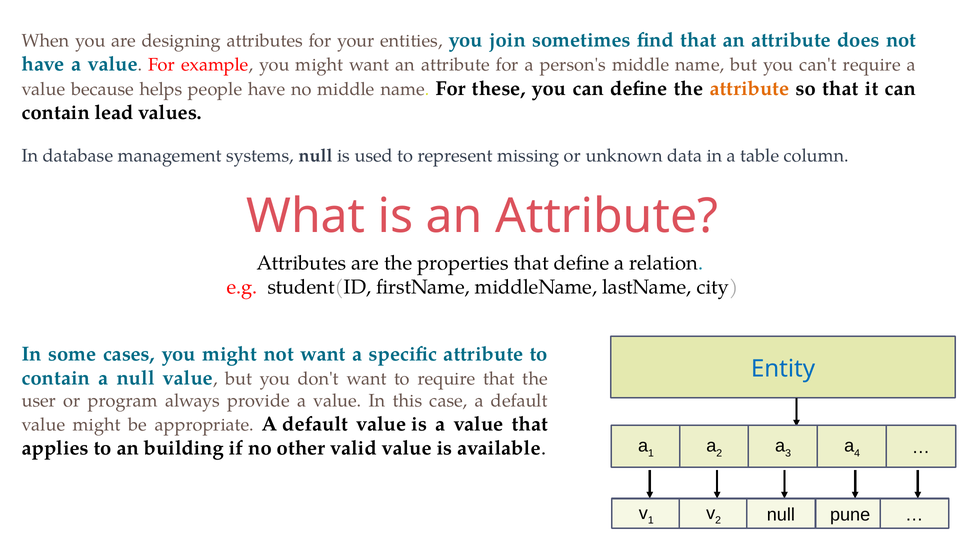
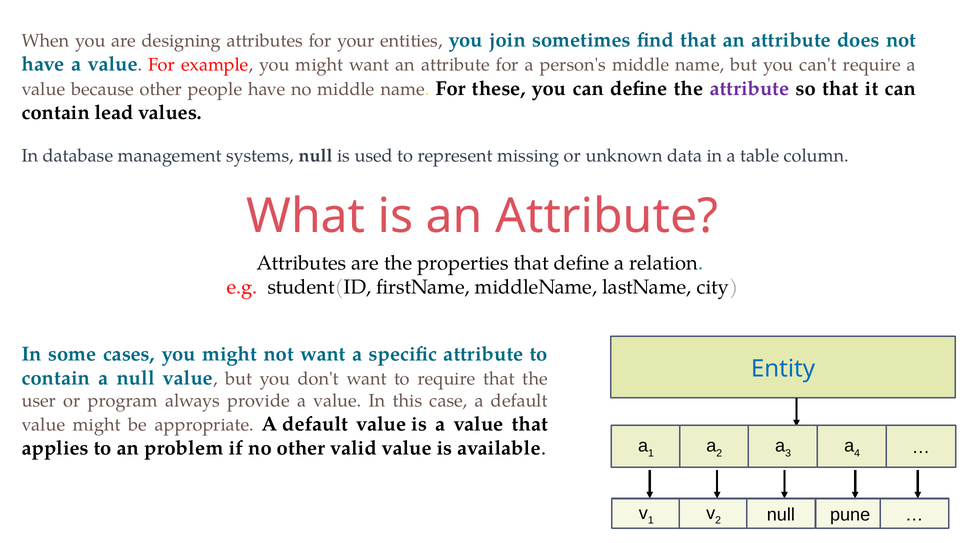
because helps: helps -> other
attribute at (749, 88) colour: orange -> purple
building: building -> problem
